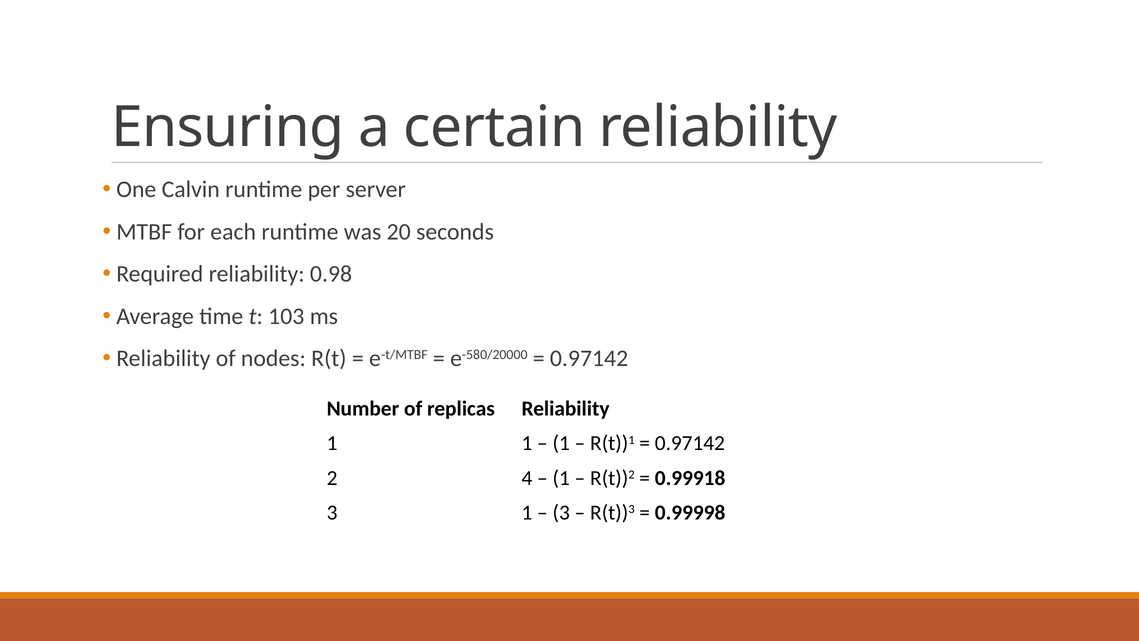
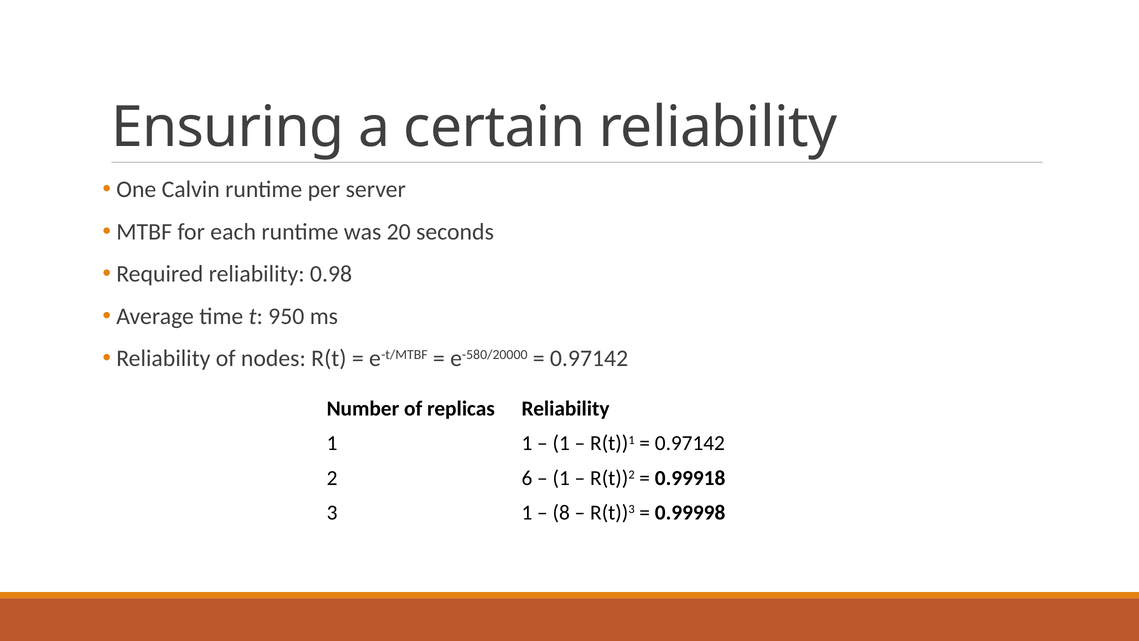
103: 103 -> 950
4: 4 -> 6
3 at (561, 512): 3 -> 8
